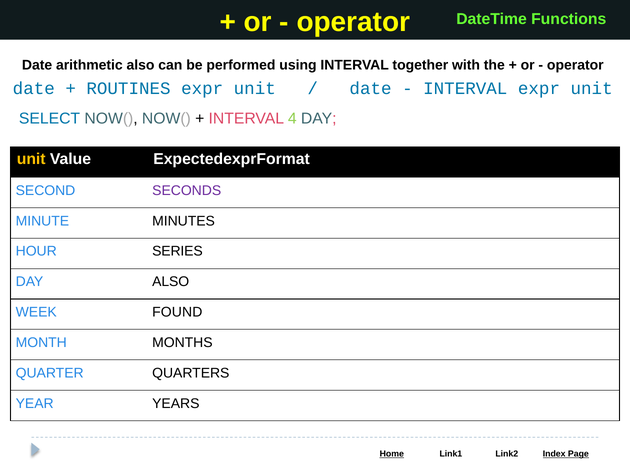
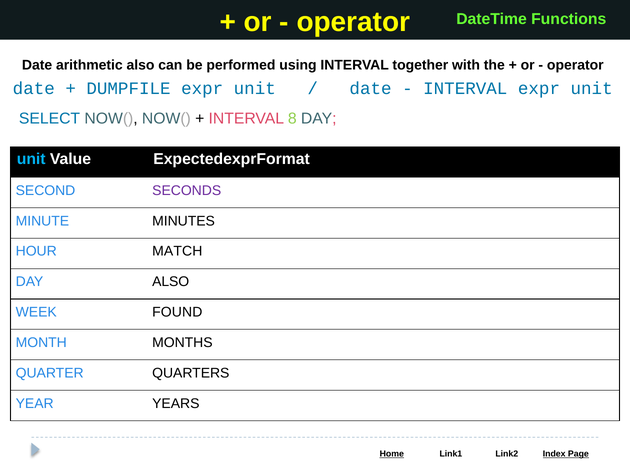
ROUTINES: ROUTINES -> DUMPFILE
4: 4 -> 8
unit at (31, 159) colour: yellow -> light blue
SERIES: SERIES -> MATCH
